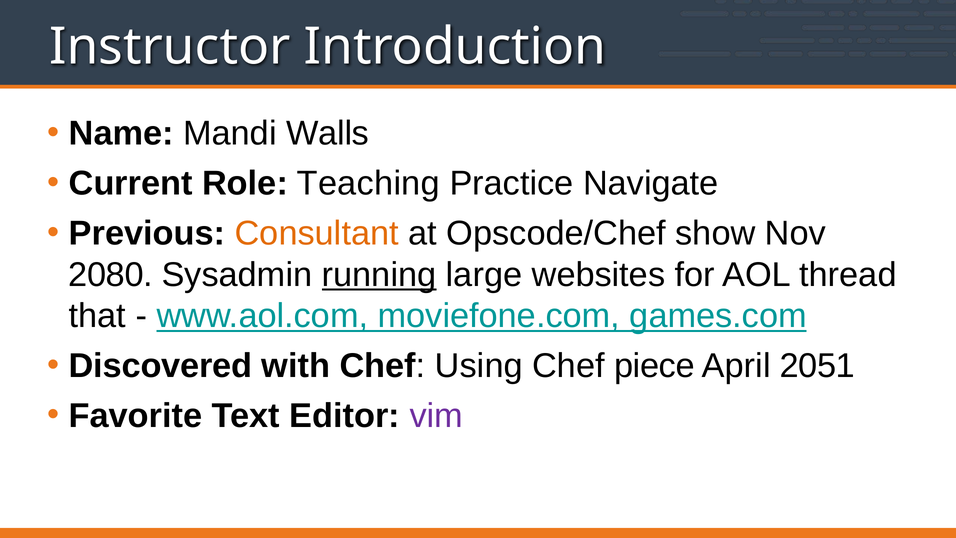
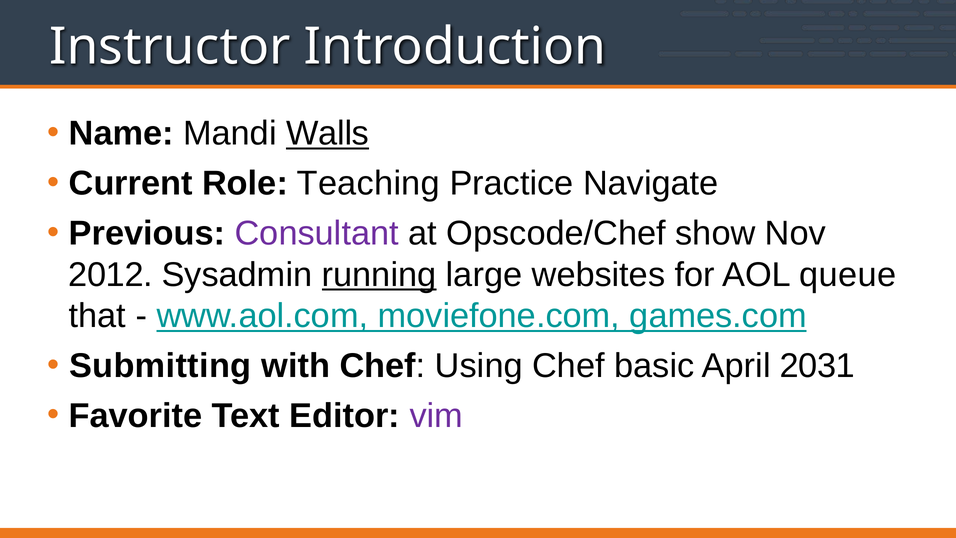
Walls underline: none -> present
Consultant colour: orange -> purple
2080: 2080 -> 2012
thread: thread -> queue
Discovered: Discovered -> Submitting
piece: piece -> basic
2051: 2051 -> 2031
